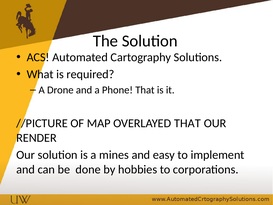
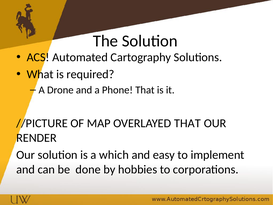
mines: mines -> which
